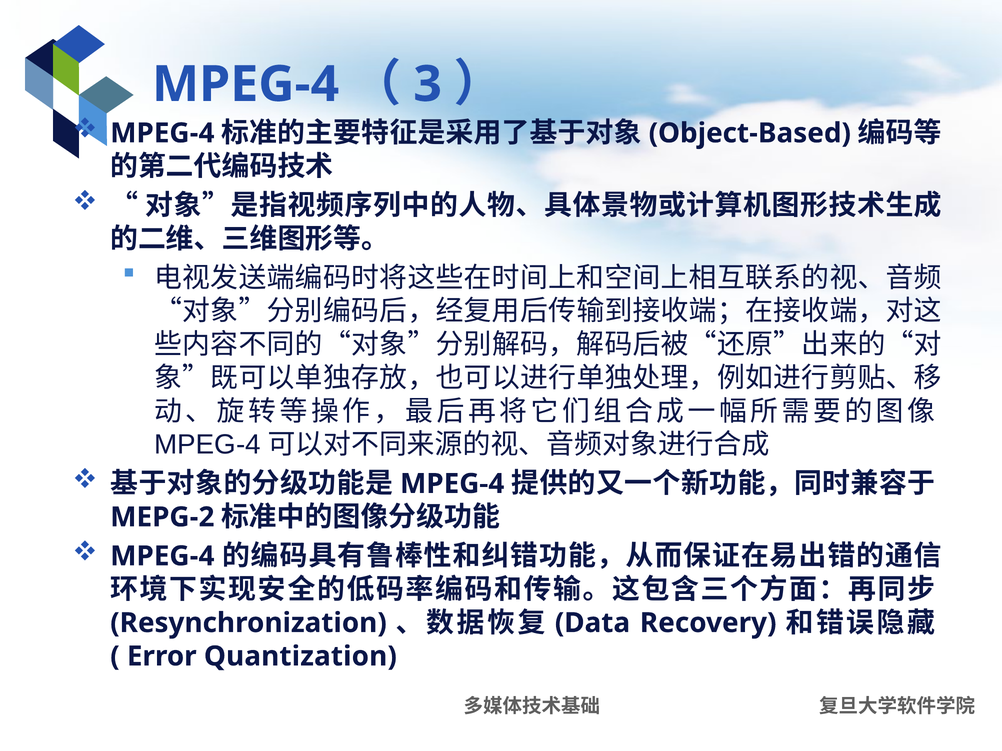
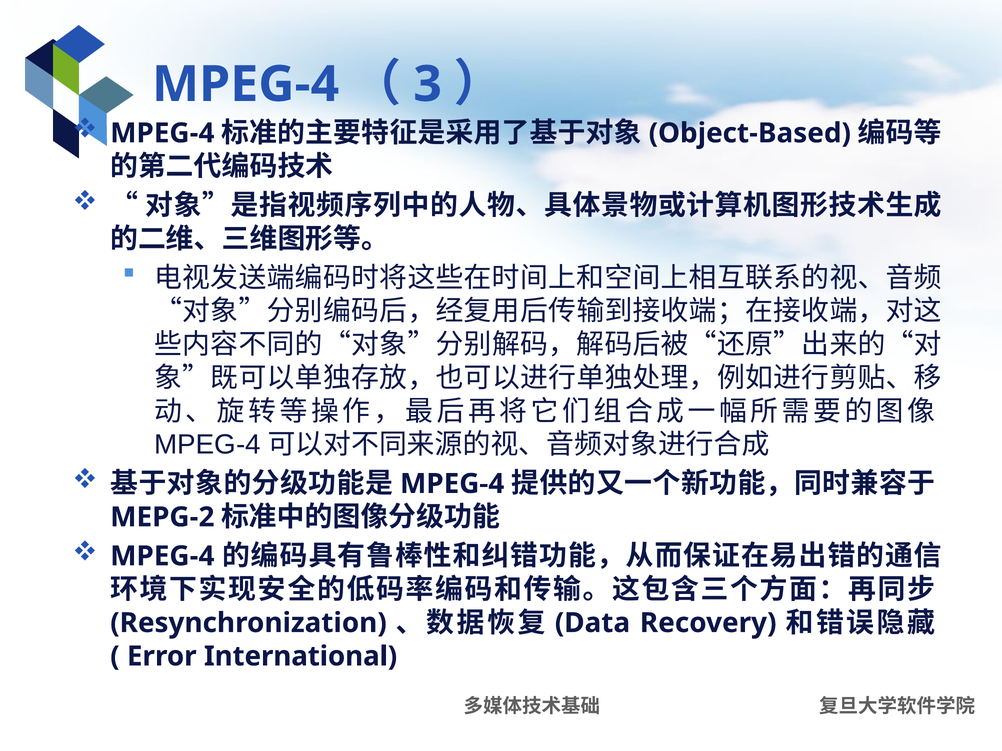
Quantization: Quantization -> International
